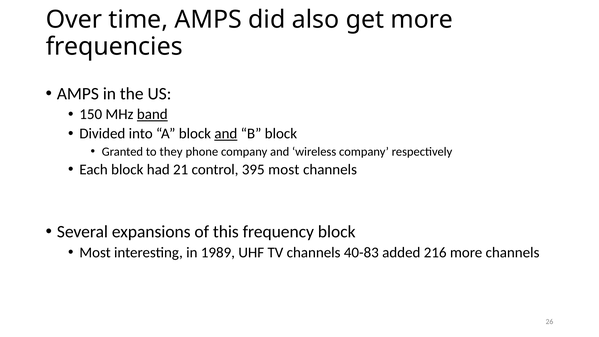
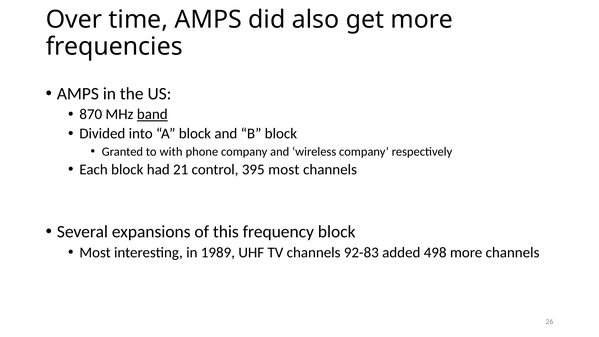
150: 150 -> 870
and at (226, 134) underline: present -> none
they: they -> with
40-83: 40-83 -> 92-83
216: 216 -> 498
